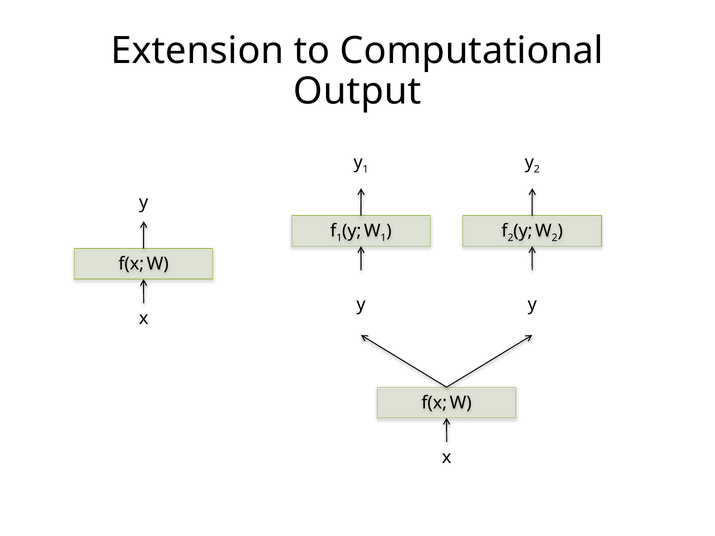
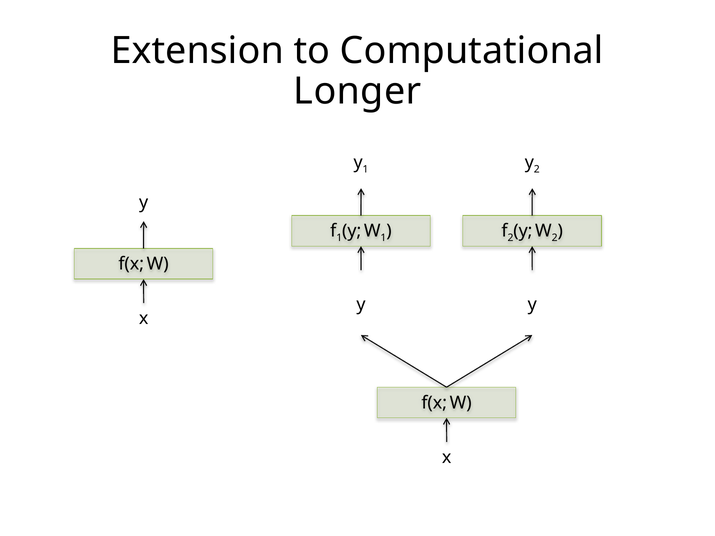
Output: Output -> Longer
